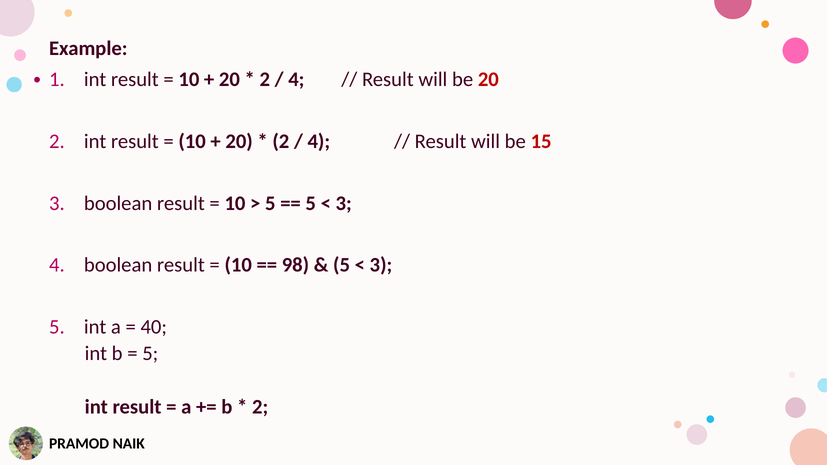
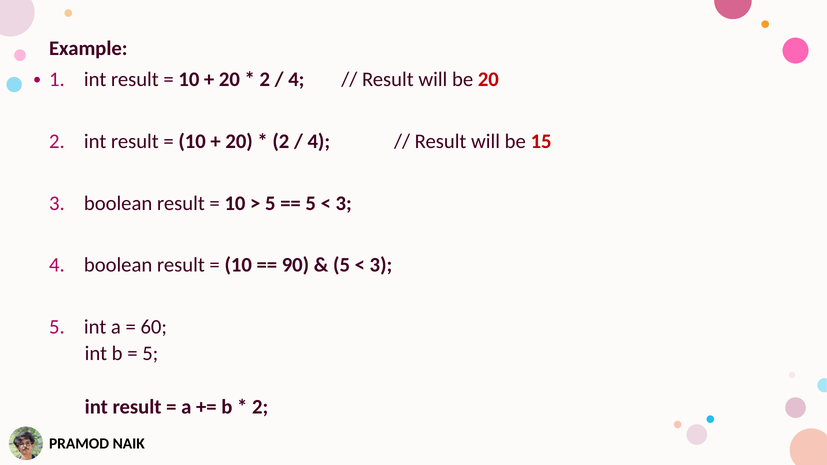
98: 98 -> 90
40: 40 -> 60
